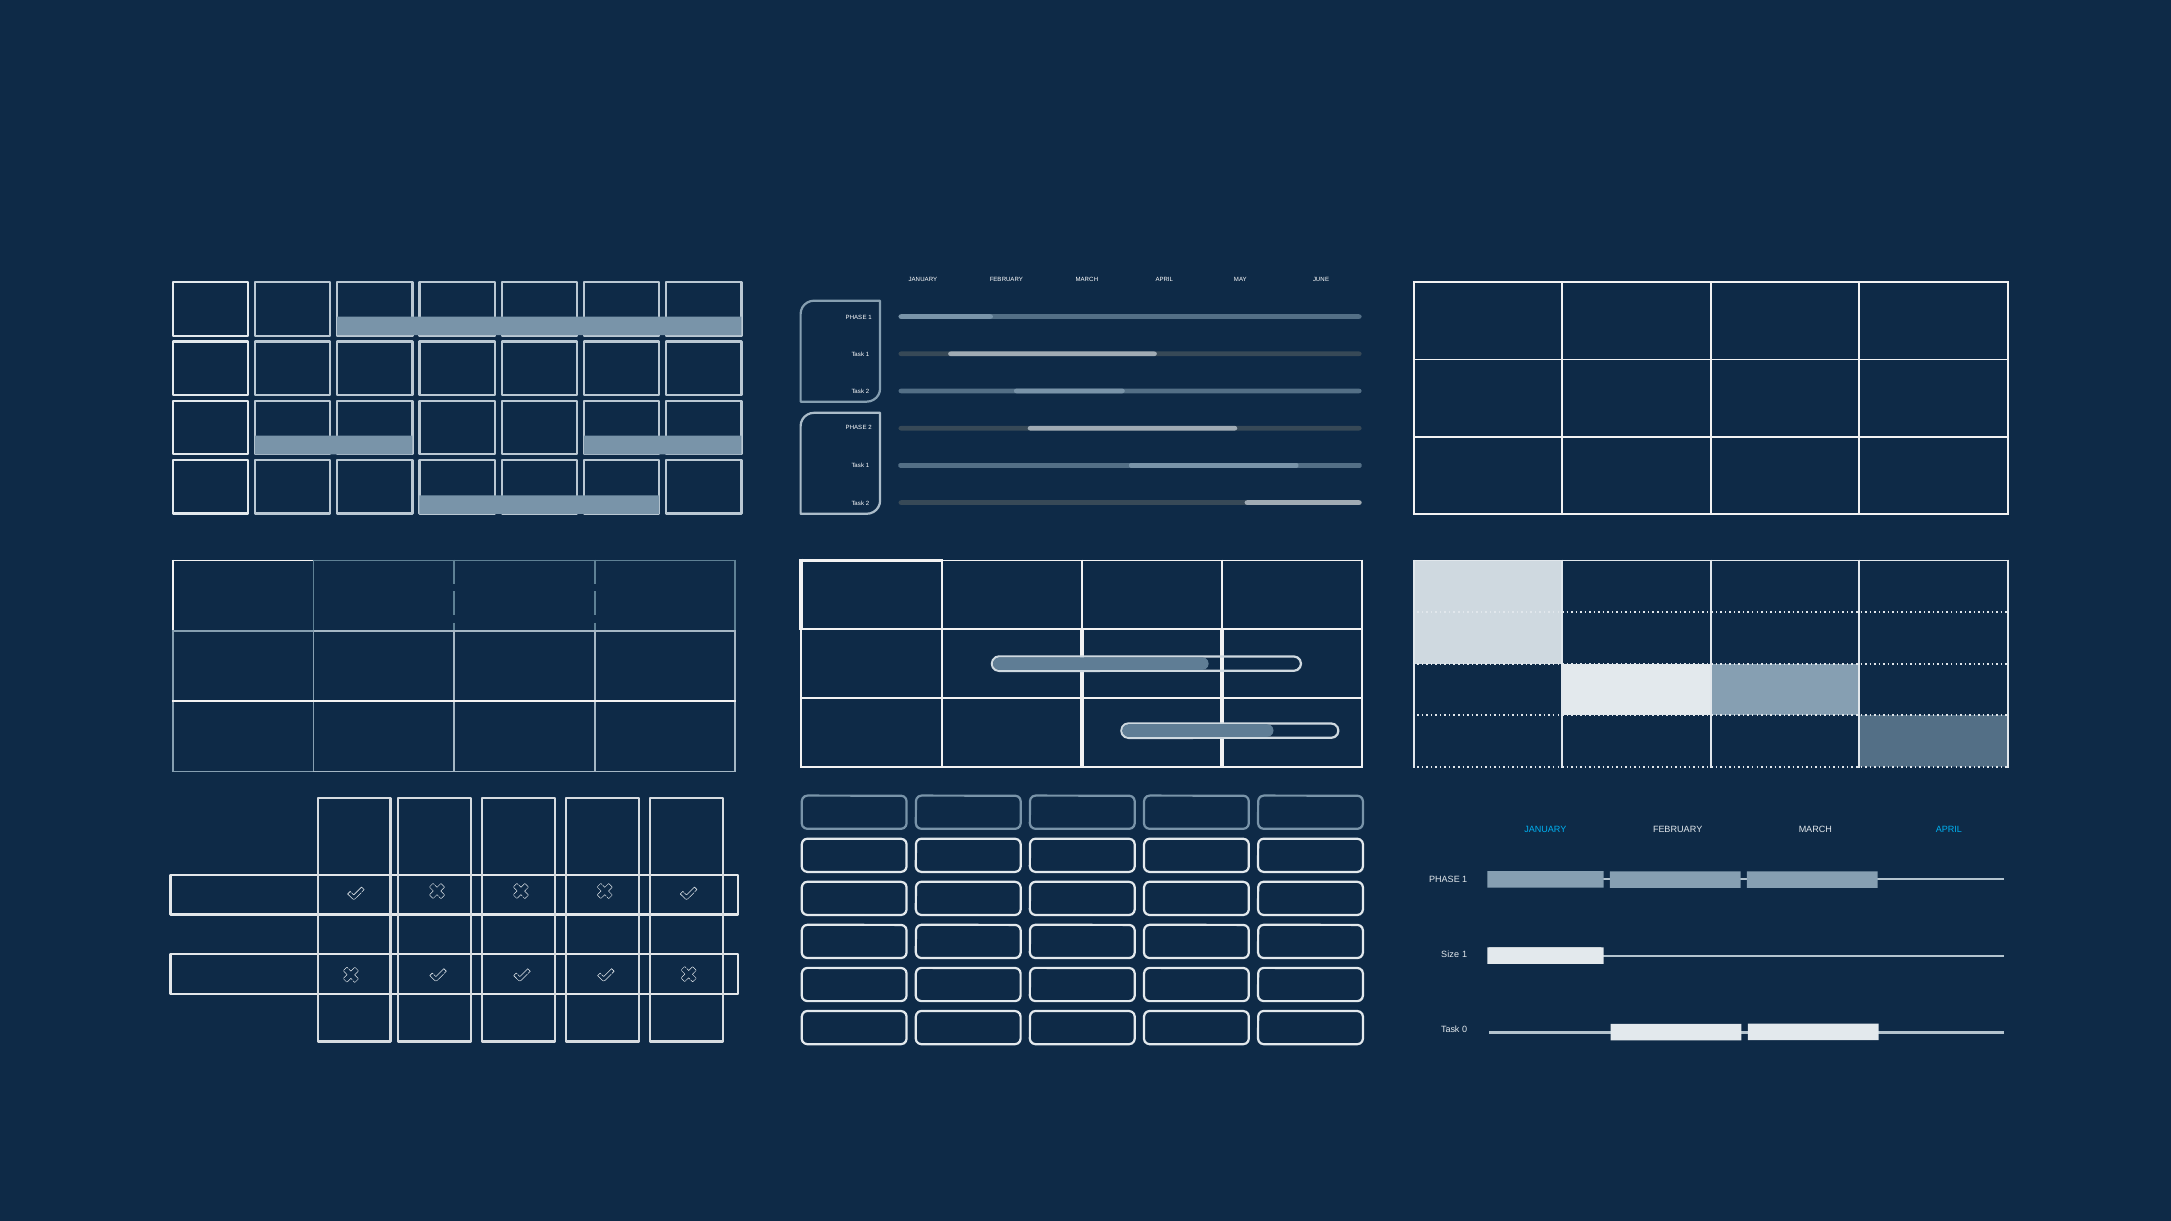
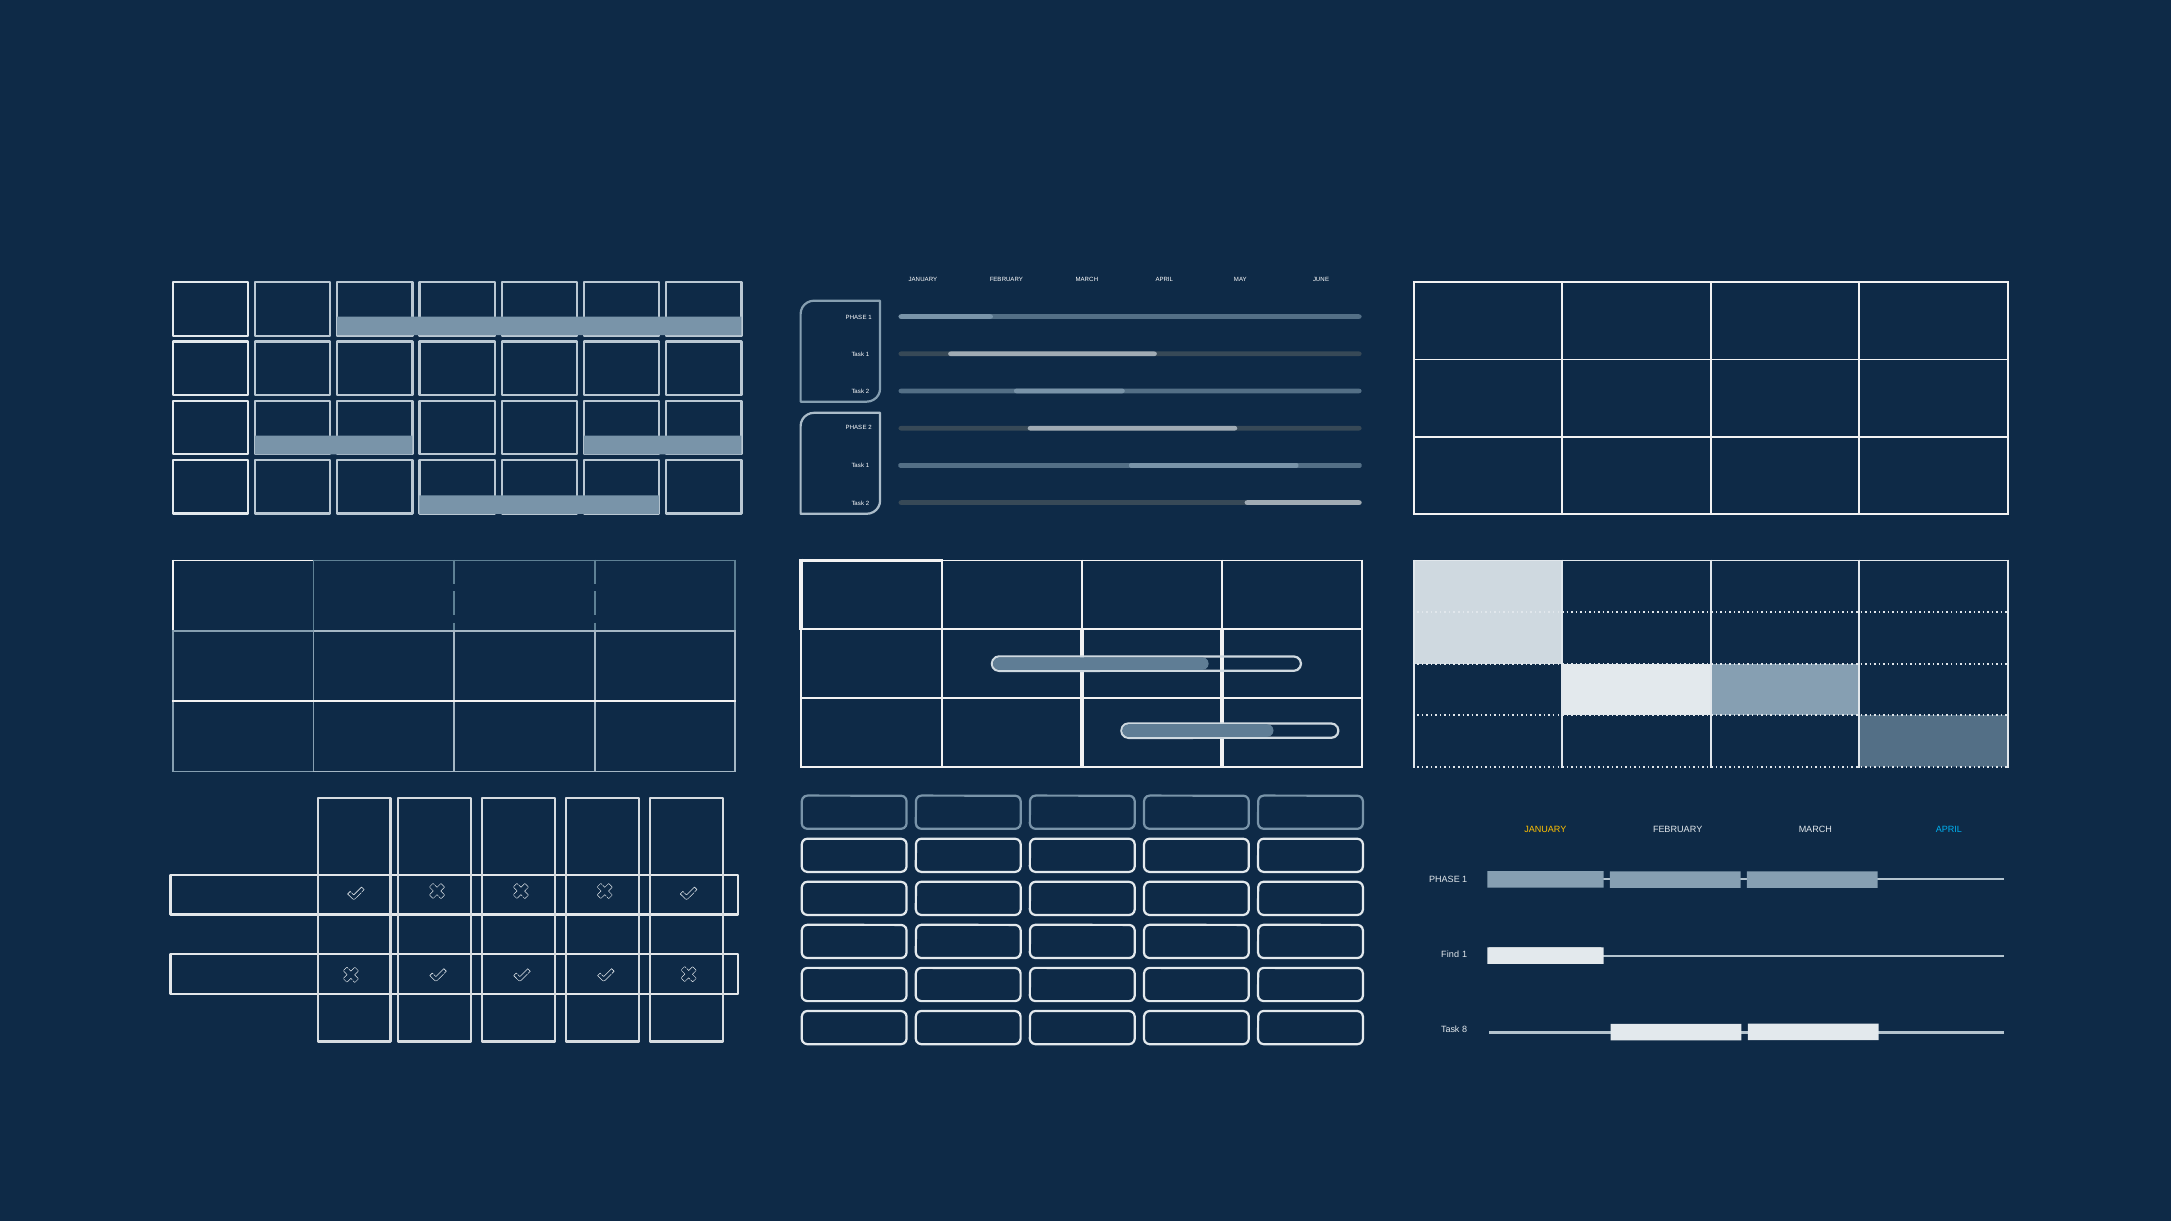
JANUARY at (1545, 830) colour: light blue -> yellow
Size: Size -> Find
0: 0 -> 8
